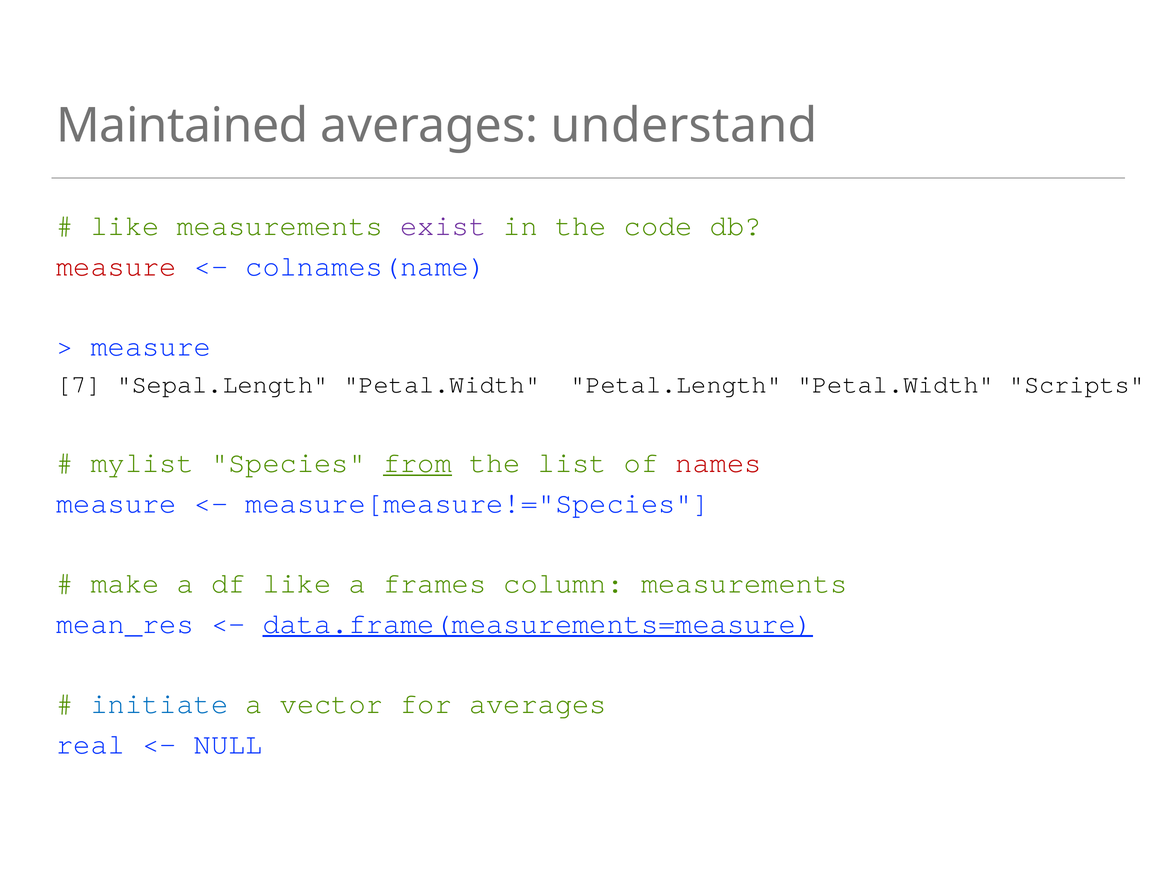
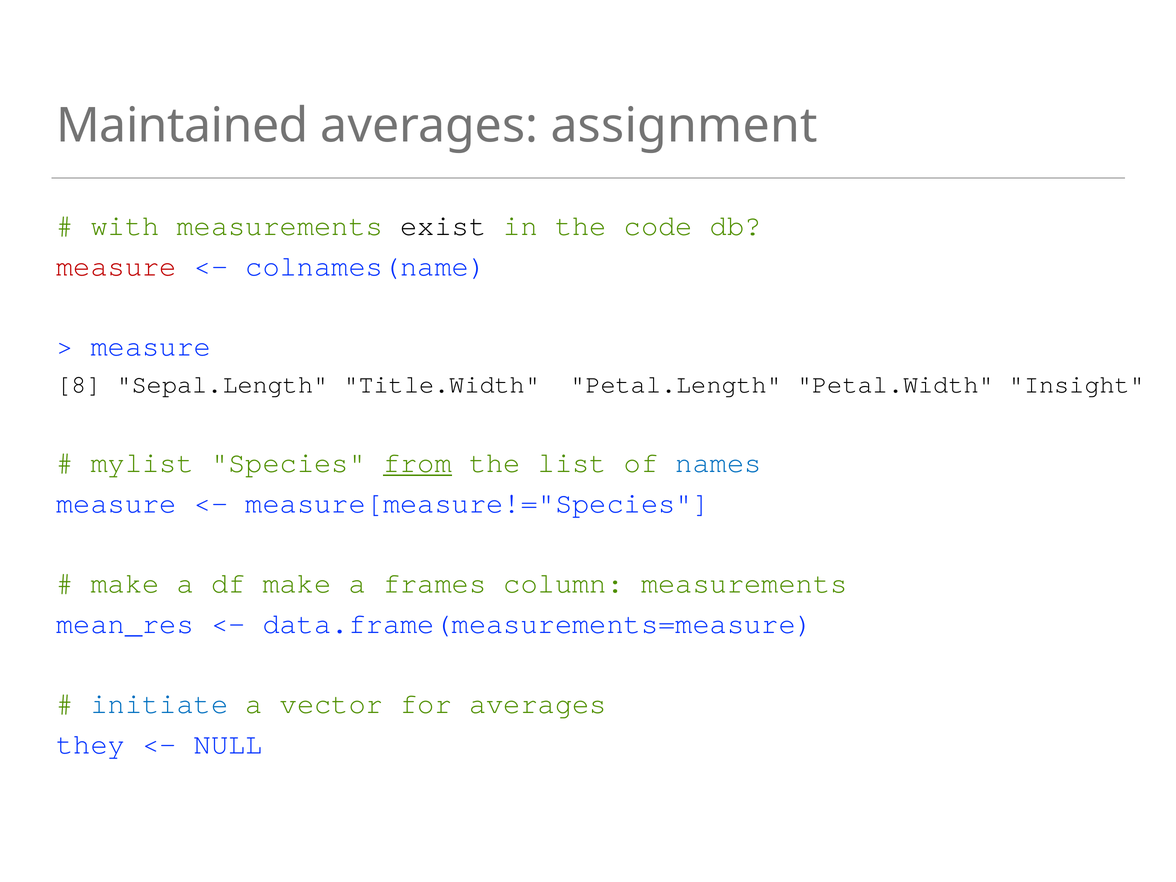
understand: understand -> assignment
like at (125, 226): like -> with
exist colour: purple -> black
7: 7 -> 8
Sepal.Length Petal.Width: Petal.Width -> Title.Width
Scripts: Scripts -> Insight
names colour: red -> blue
df like: like -> make
data.frame(measurements=measure underline: present -> none
real: real -> they
